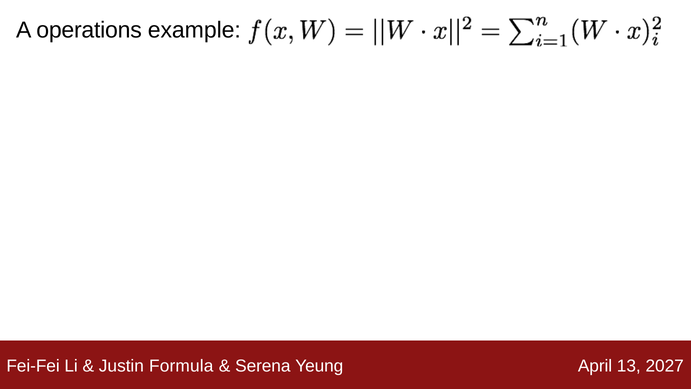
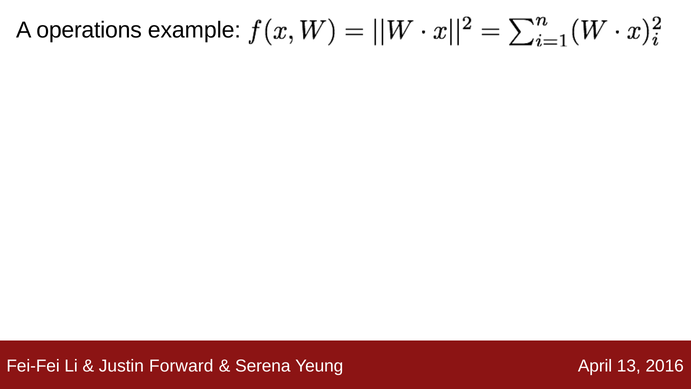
Formula: Formula -> Forward
2027: 2027 -> 2016
